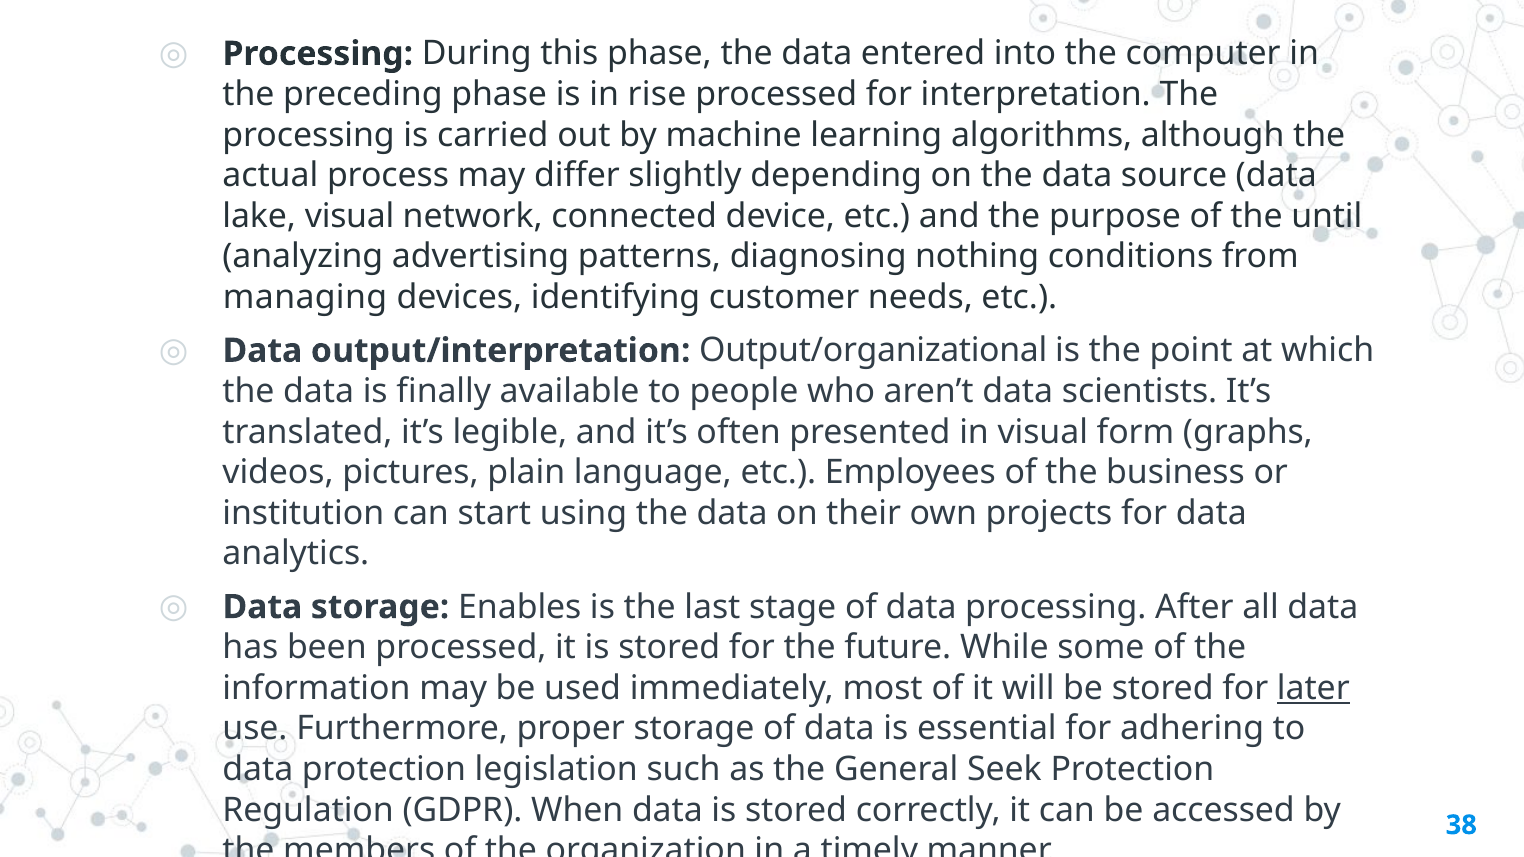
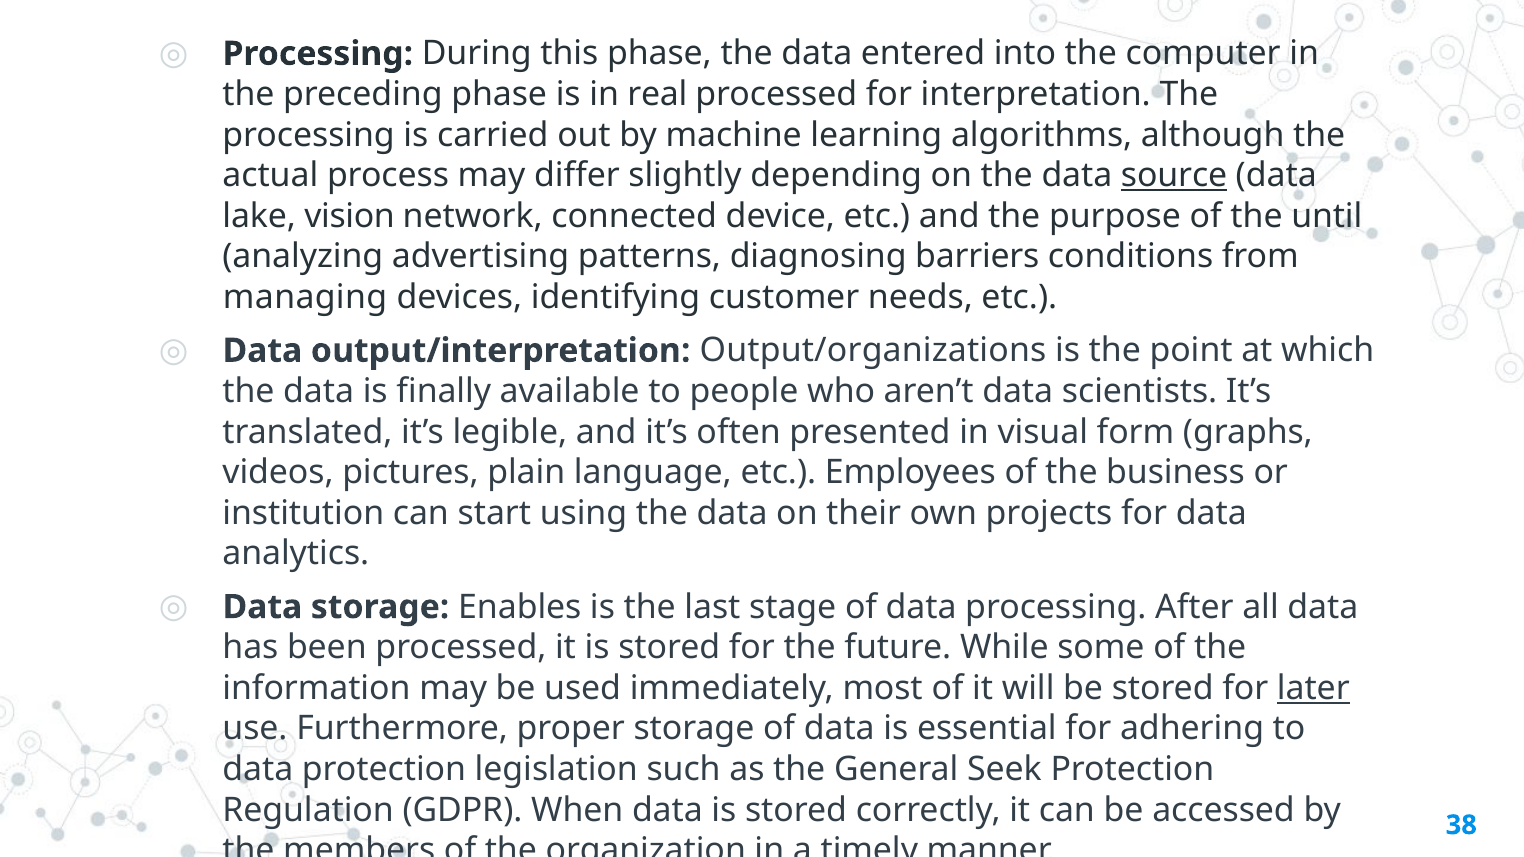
rise: rise -> real
source underline: none -> present
lake visual: visual -> vision
nothing: nothing -> barriers
Output/organizational: Output/organizational -> Output/organizations
